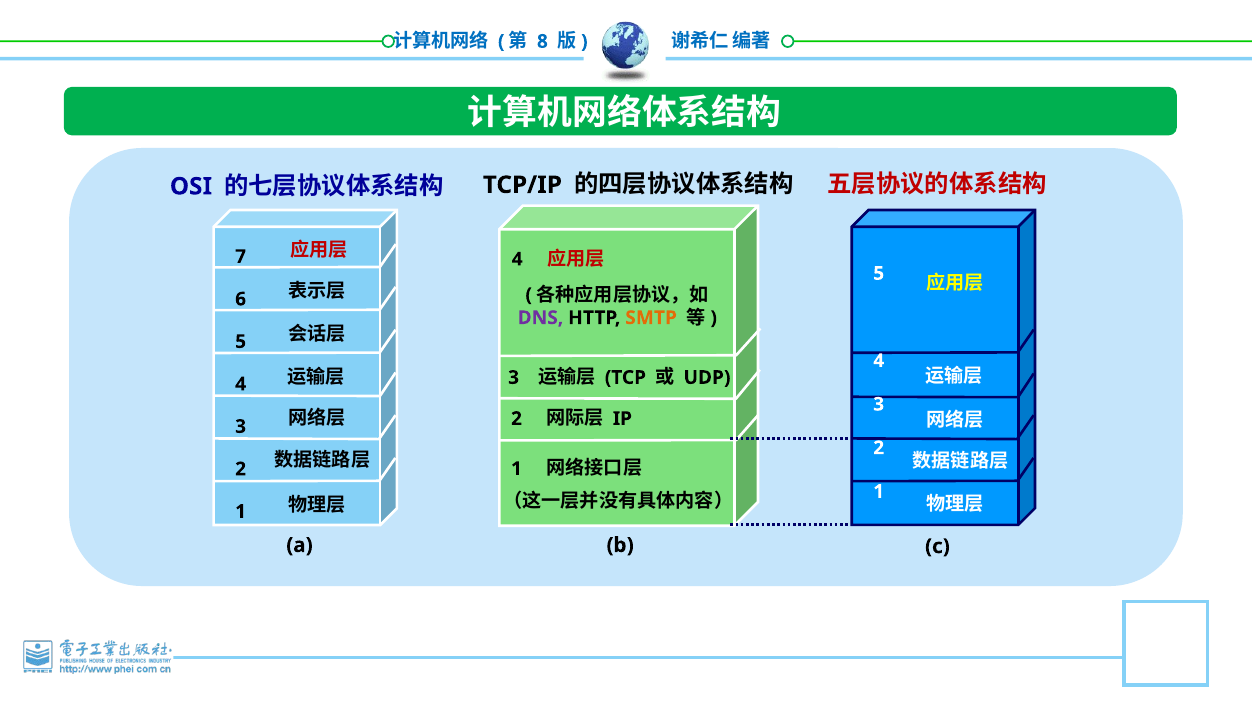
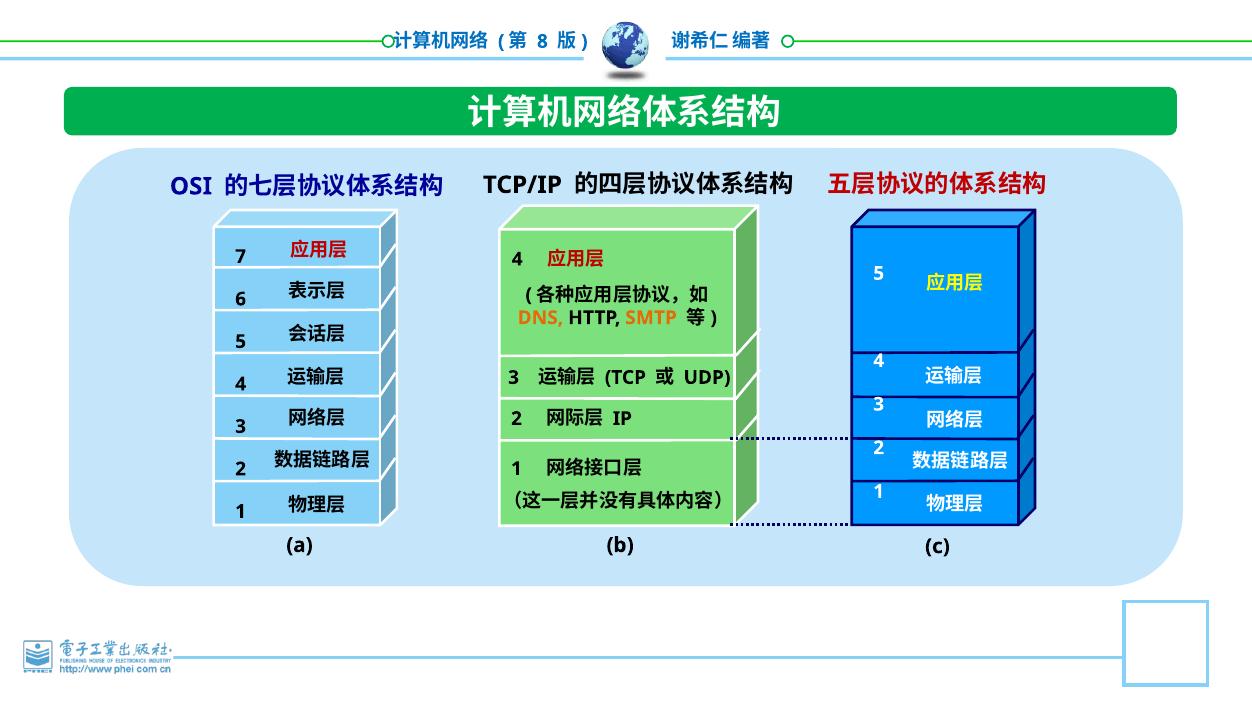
DNS colour: purple -> orange
